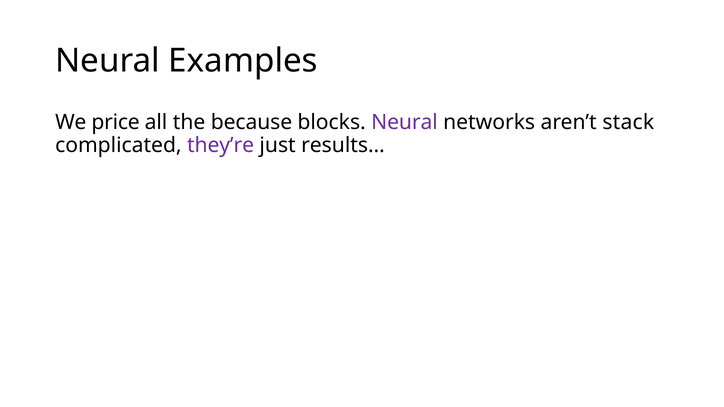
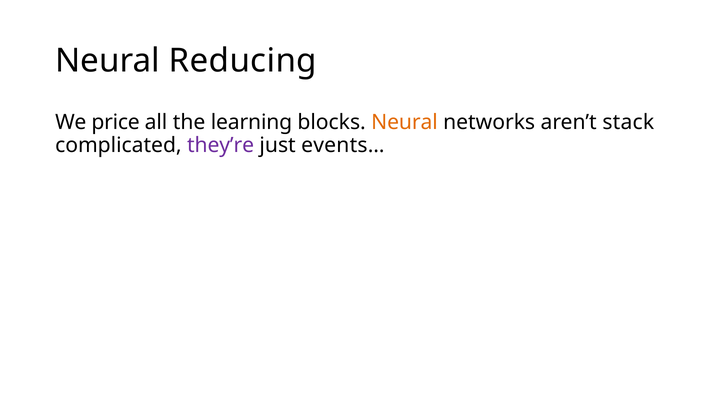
Examples: Examples -> Reducing
because: because -> learning
Neural at (404, 122) colour: purple -> orange
results…: results… -> events…
